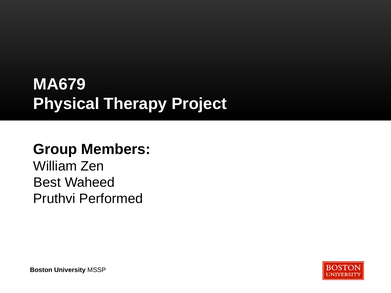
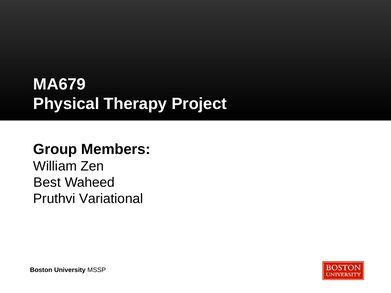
Performed: Performed -> Variational
